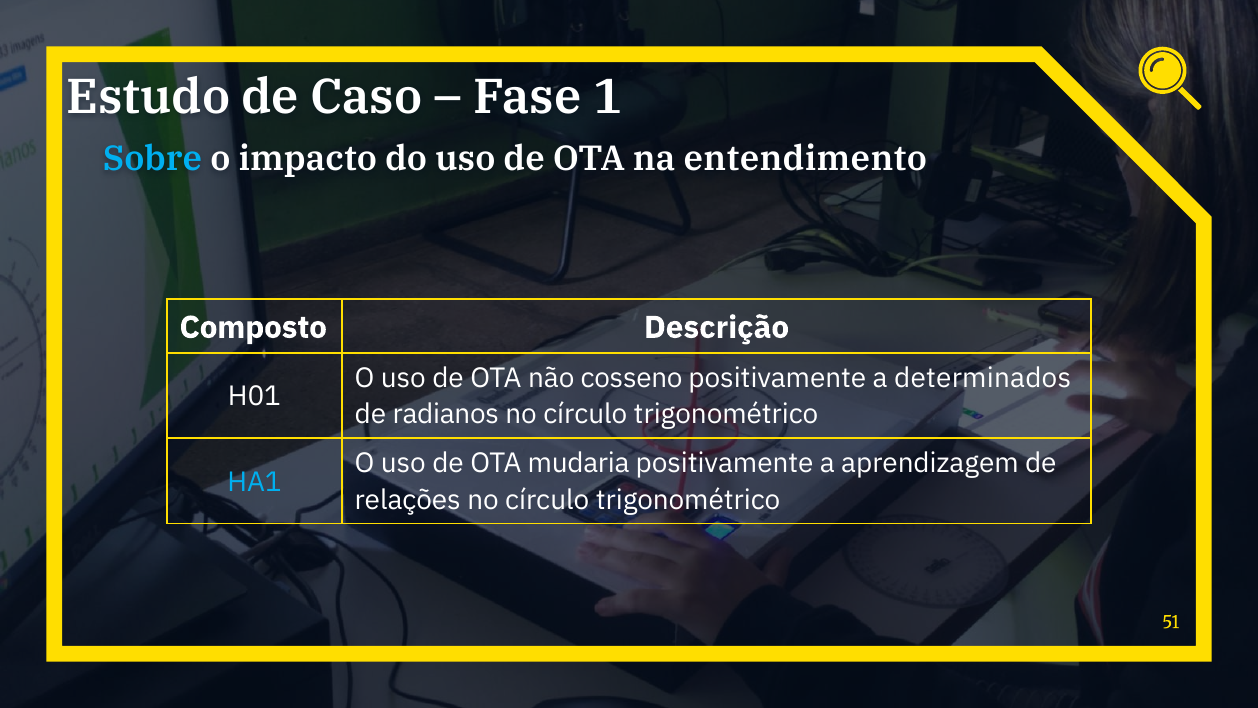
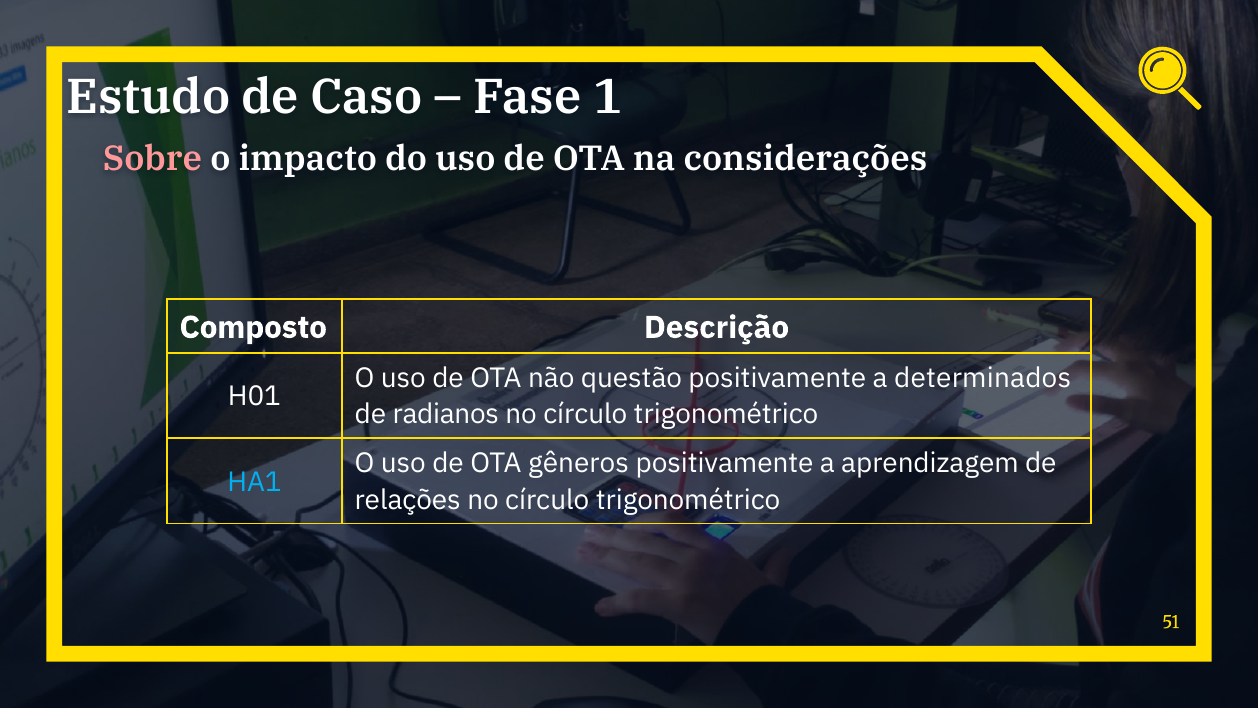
Sobre colour: light blue -> pink
entendimento: entendimento -> considerações
cosseno: cosseno -> questão
mudaria: mudaria -> gêneros
